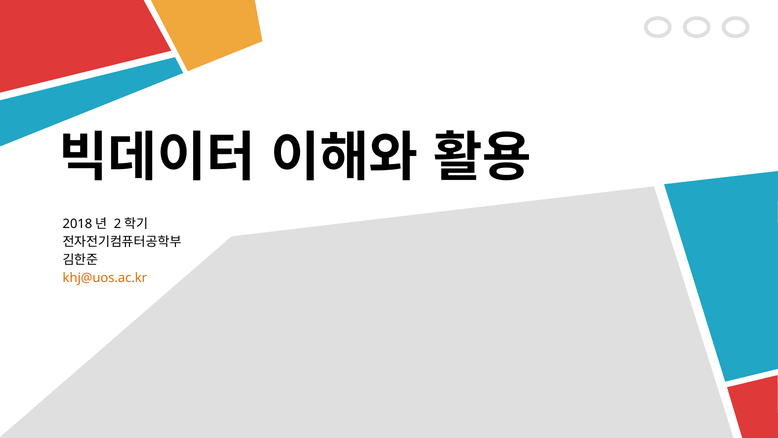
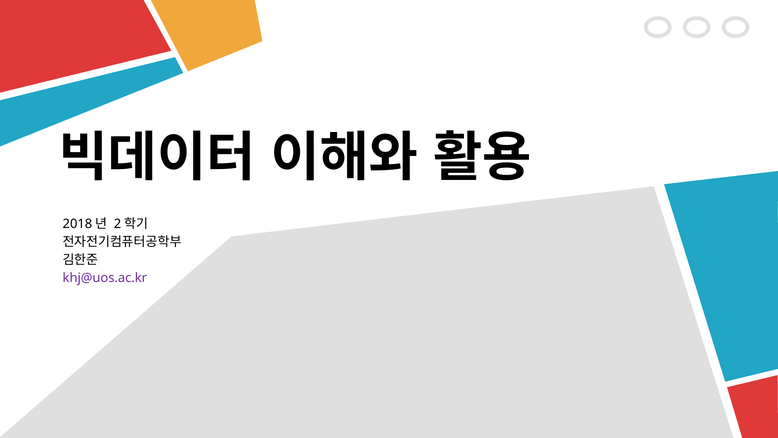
khj@uos.ac.kr colour: orange -> purple
